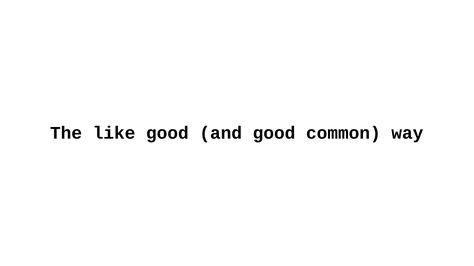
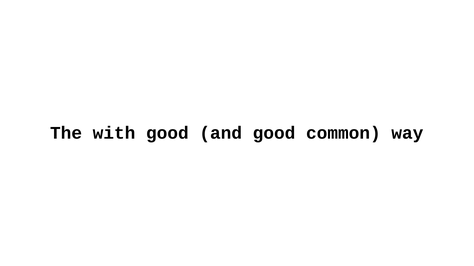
like: like -> with
